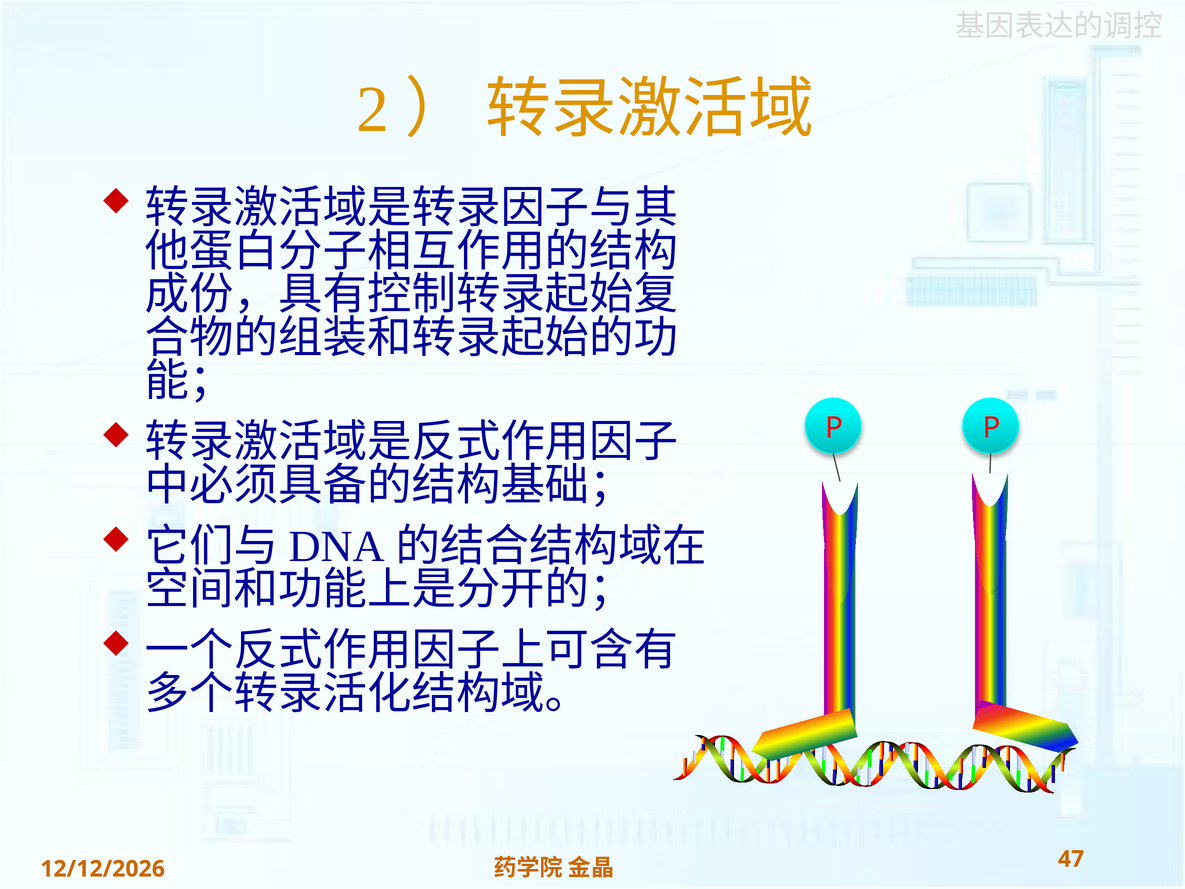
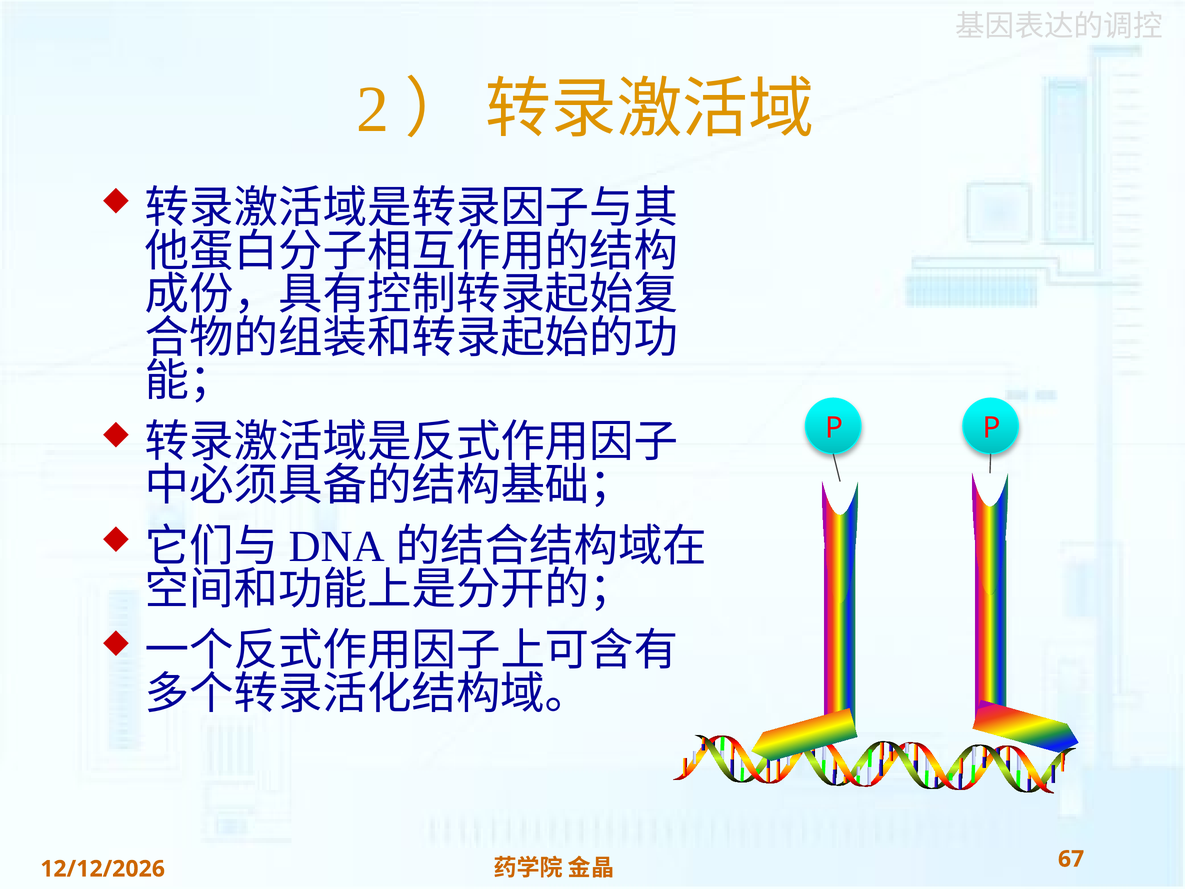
47: 47 -> 67
